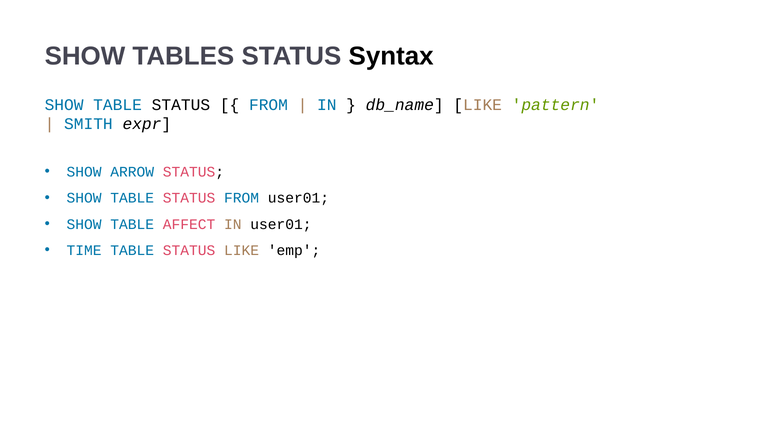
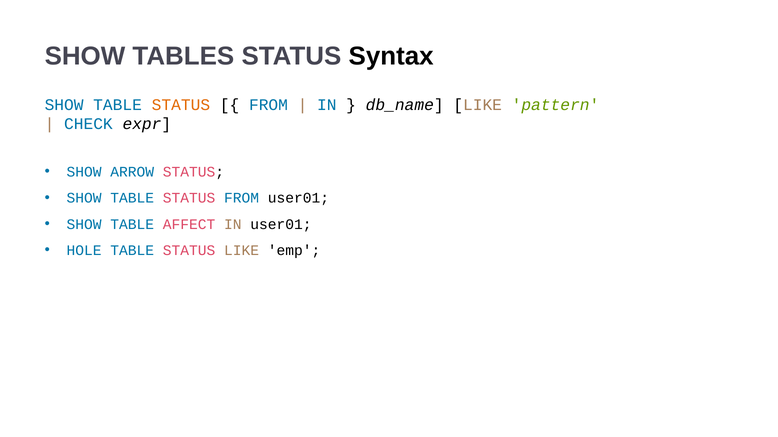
STATUS at (181, 105) colour: black -> orange
SMITH: SMITH -> CHECK
TIME: TIME -> HOLE
